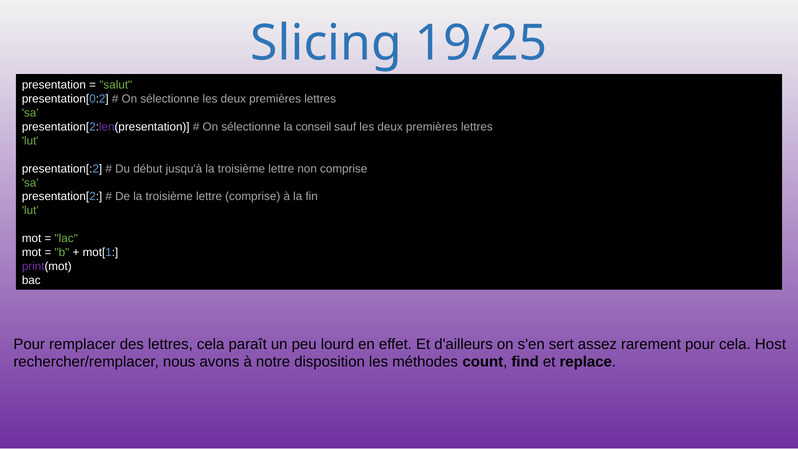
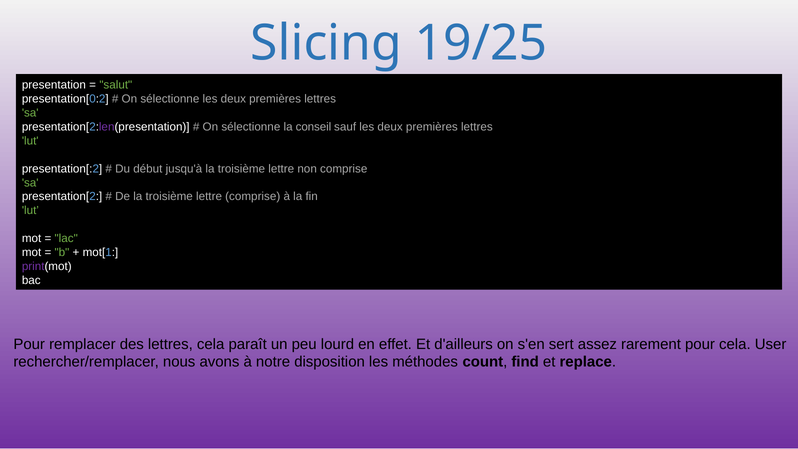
Host: Host -> User
